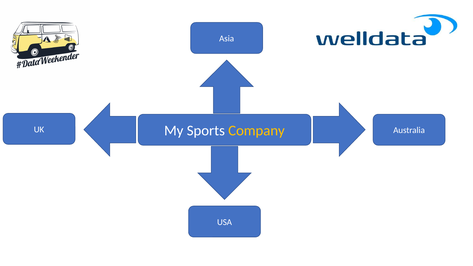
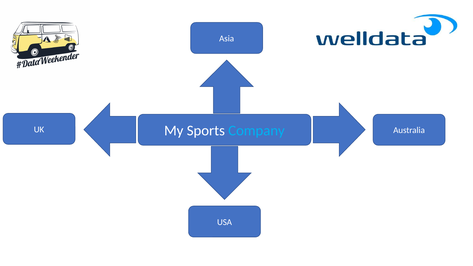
Company colour: yellow -> light blue
